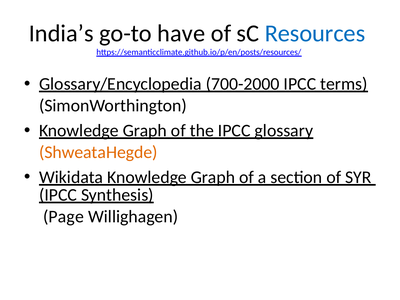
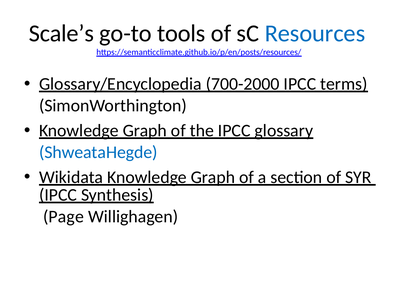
India’s: India’s -> Scale’s
have: have -> tools
ShweataHegde colour: orange -> blue
